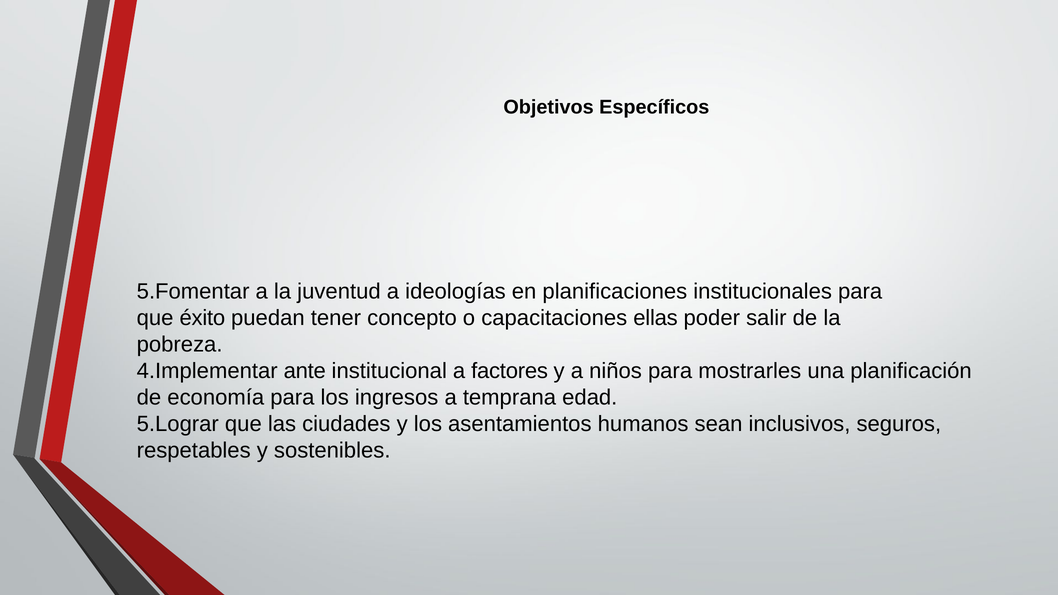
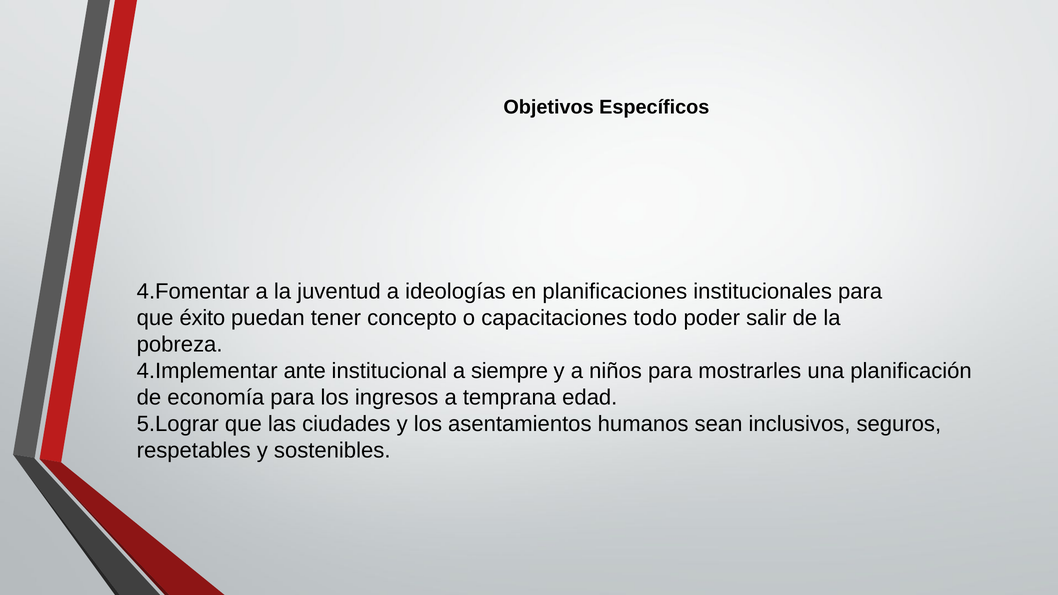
5.Fomentar: 5.Fomentar -> 4.Fomentar
ellas: ellas -> todo
factores: factores -> siempre
